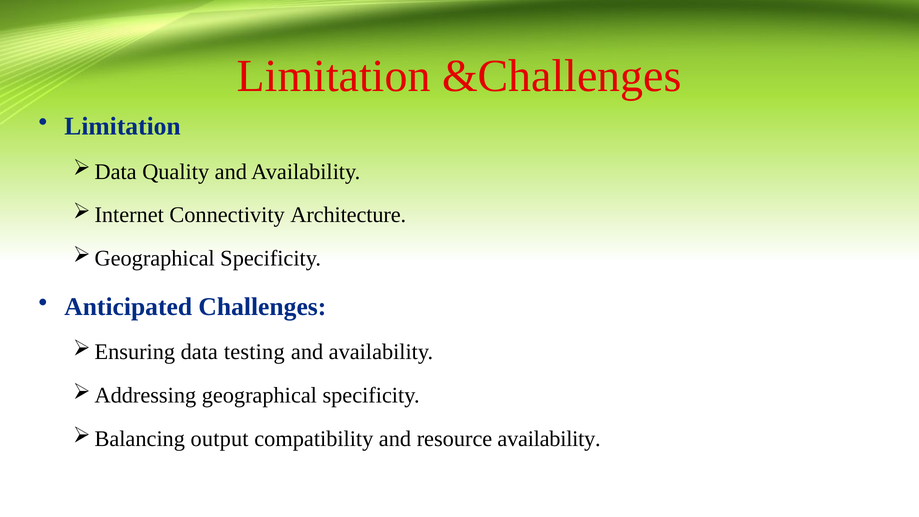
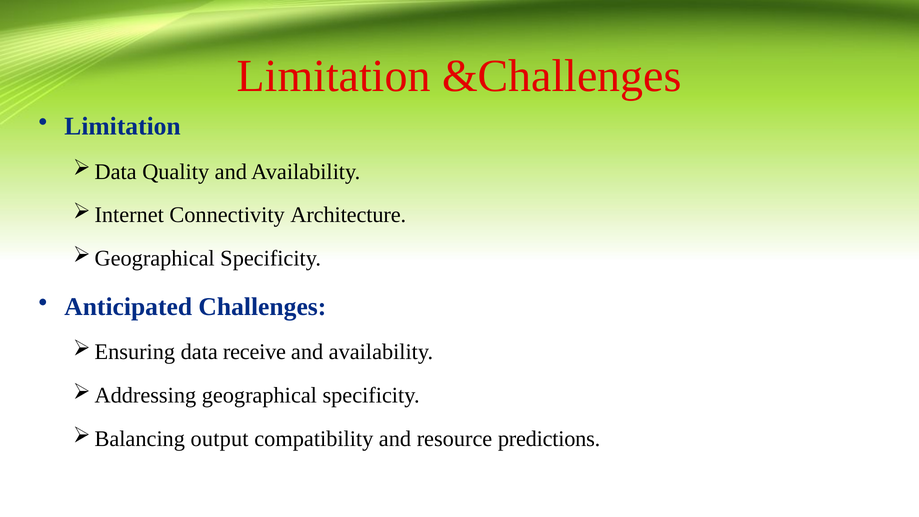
testing: testing -> receive
resource availability: availability -> predictions
